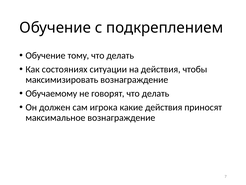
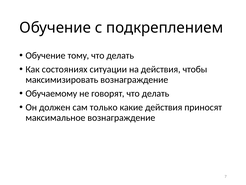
игрока: игрока -> только
